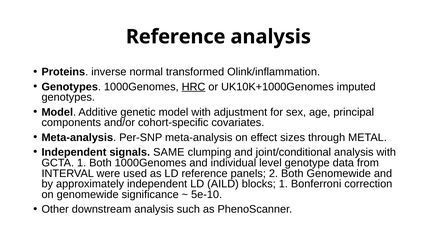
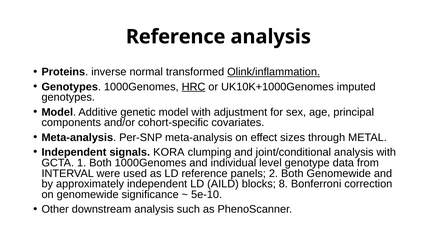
Olink/inflammation underline: none -> present
SAME: SAME -> KORA
blocks 1: 1 -> 8
